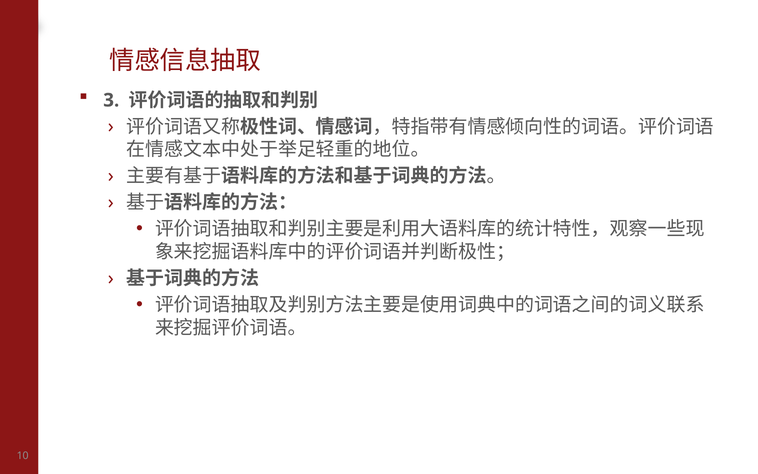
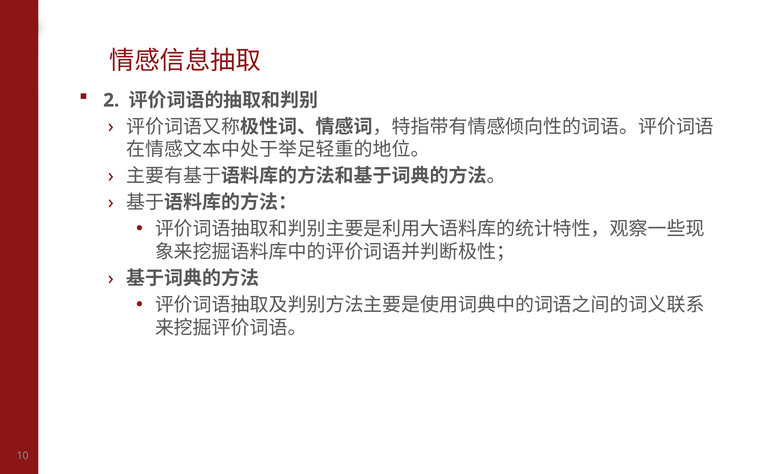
3: 3 -> 2
